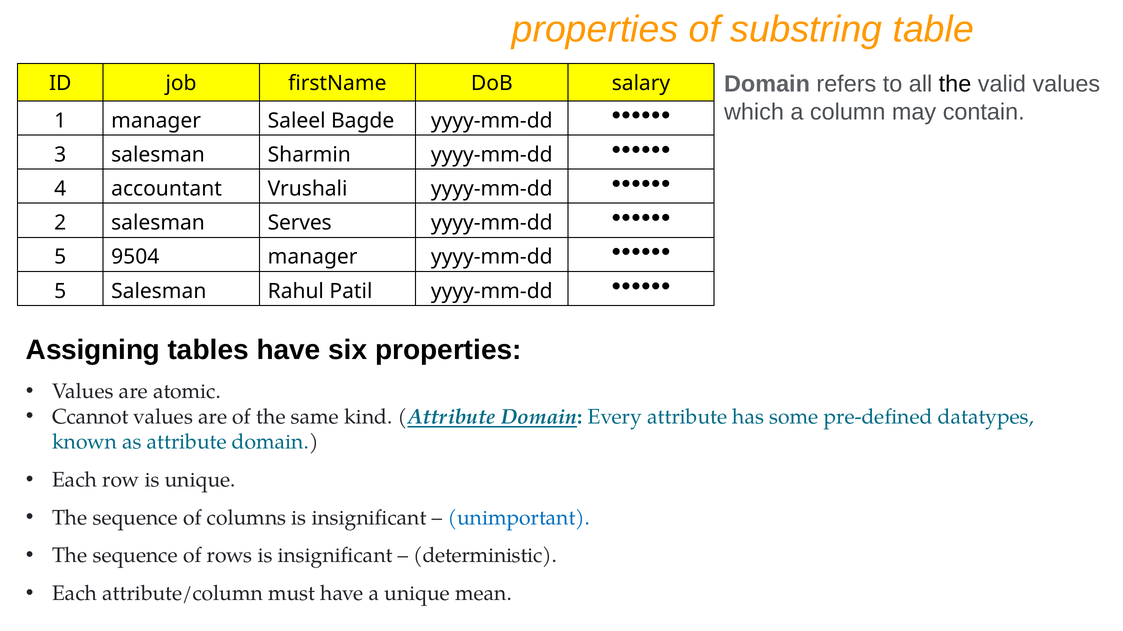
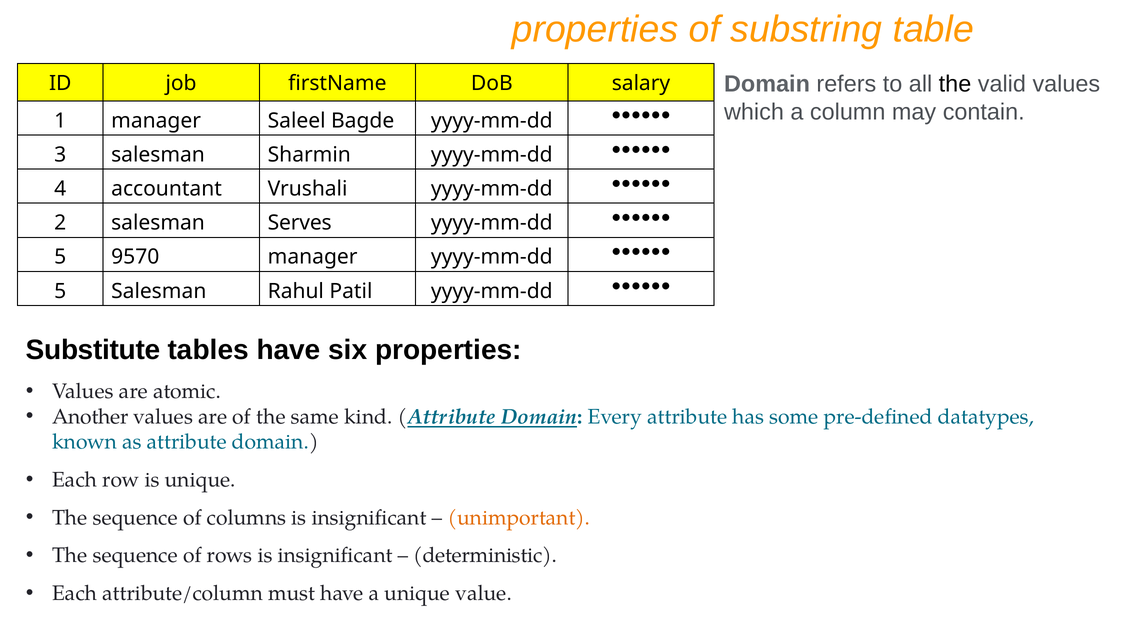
9504: 9504 -> 9570
Assigning: Assigning -> Substitute
Ccannot: Ccannot -> Another
unimportant colour: blue -> orange
mean: mean -> value
